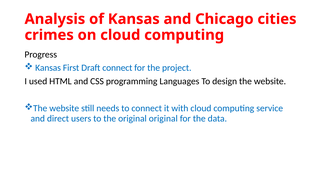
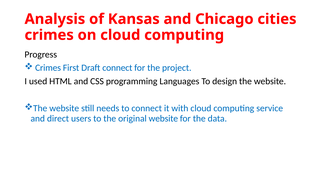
Kansas at (48, 68): Kansas -> Crimes
original original: original -> website
